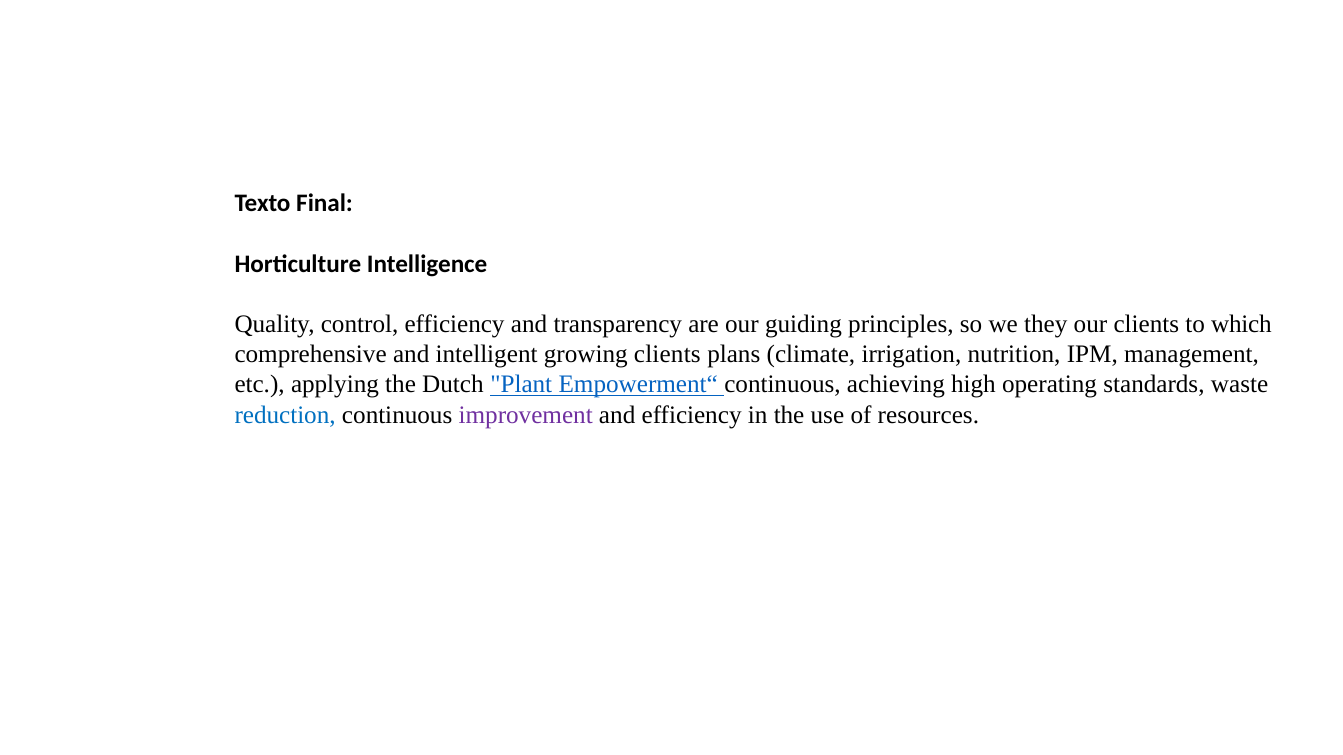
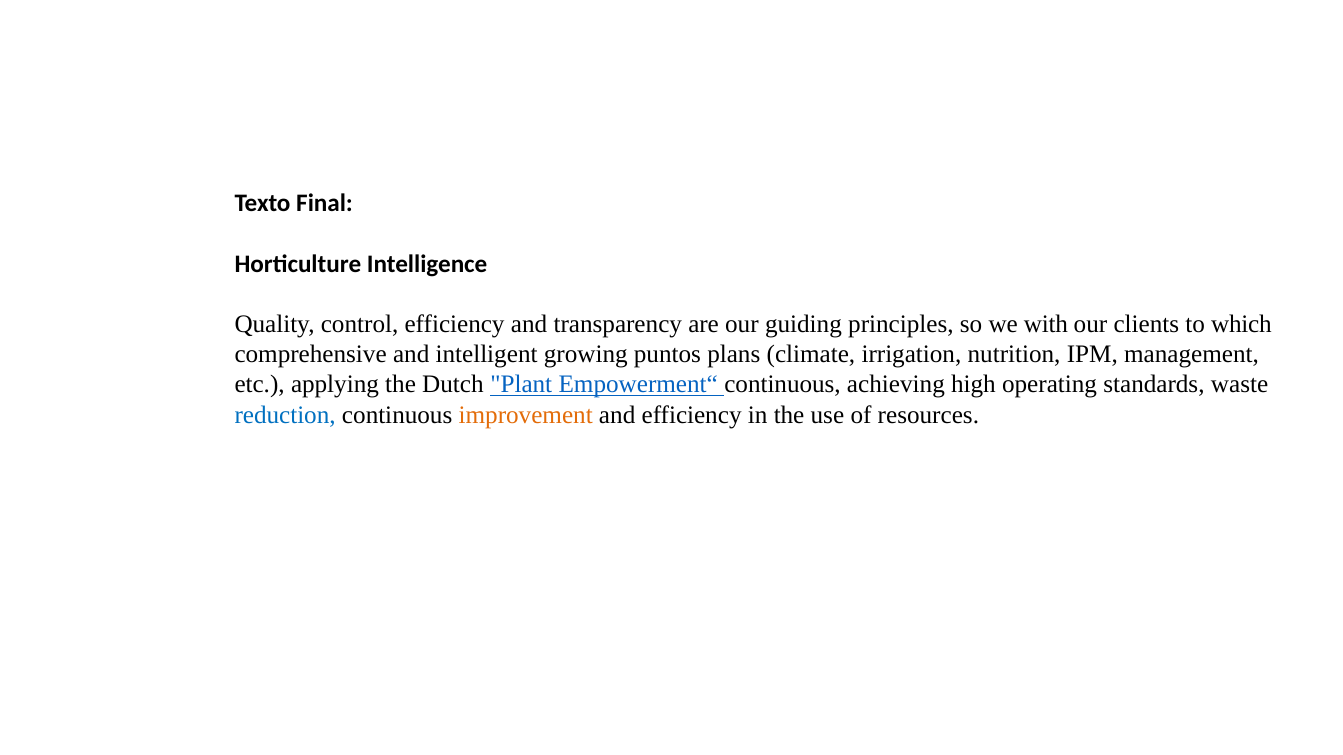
they: they -> with
growing clients: clients -> puntos
improvement colour: purple -> orange
